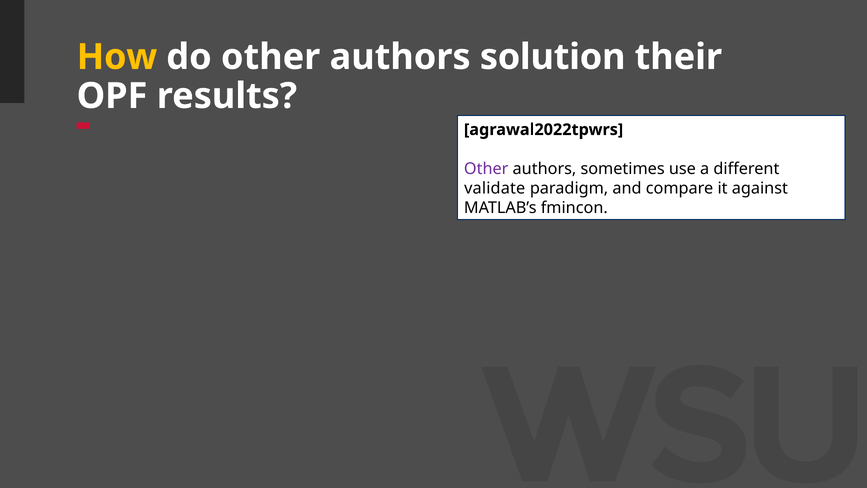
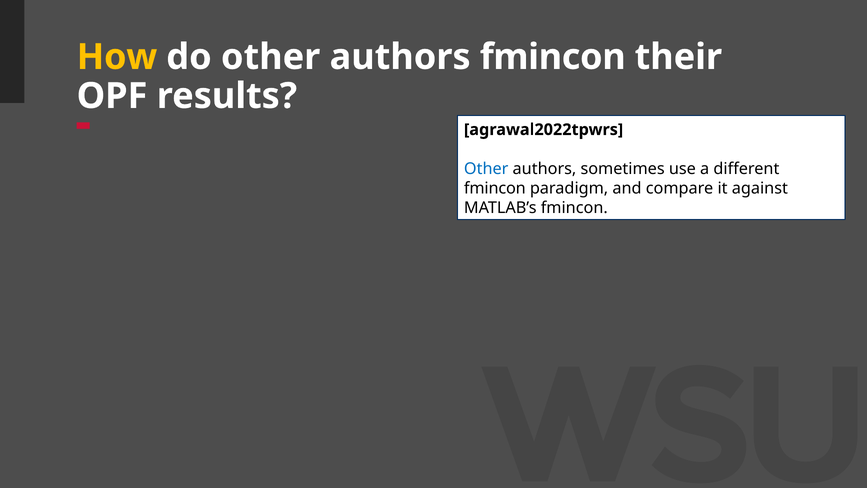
authors solution: solution -> fmincon
Other at (486, 169) colour: purple -> blue
validate at (495, 188): validate -> fmincon
